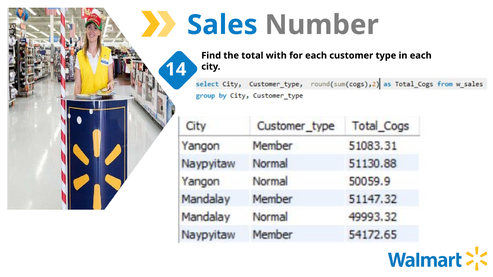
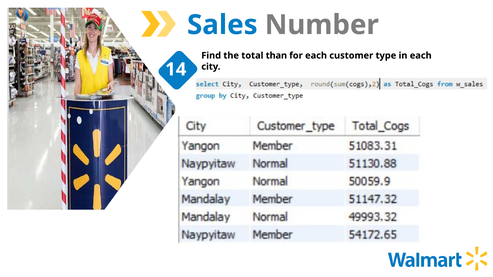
with: with -> than
